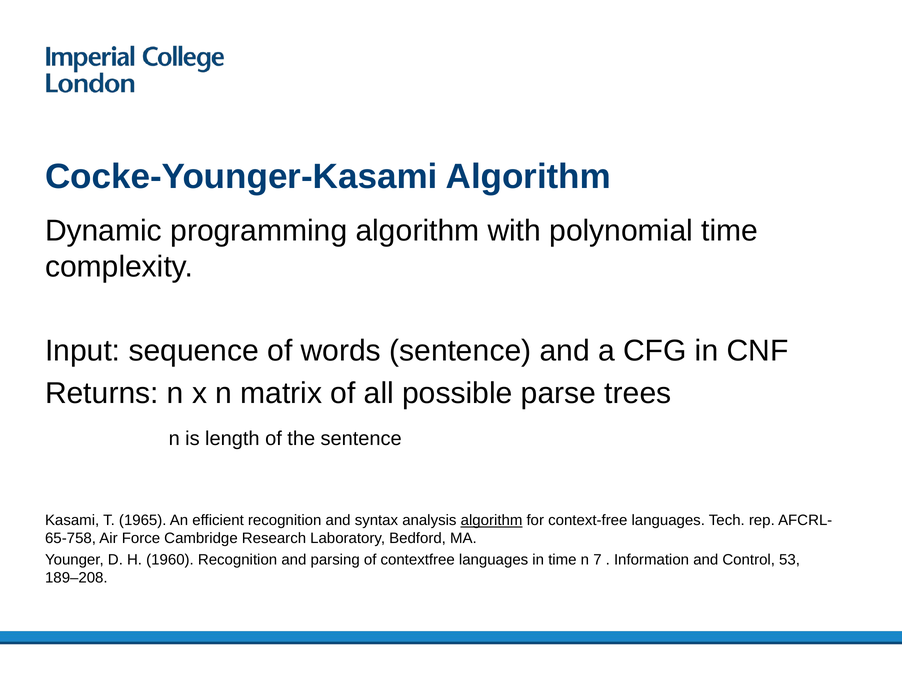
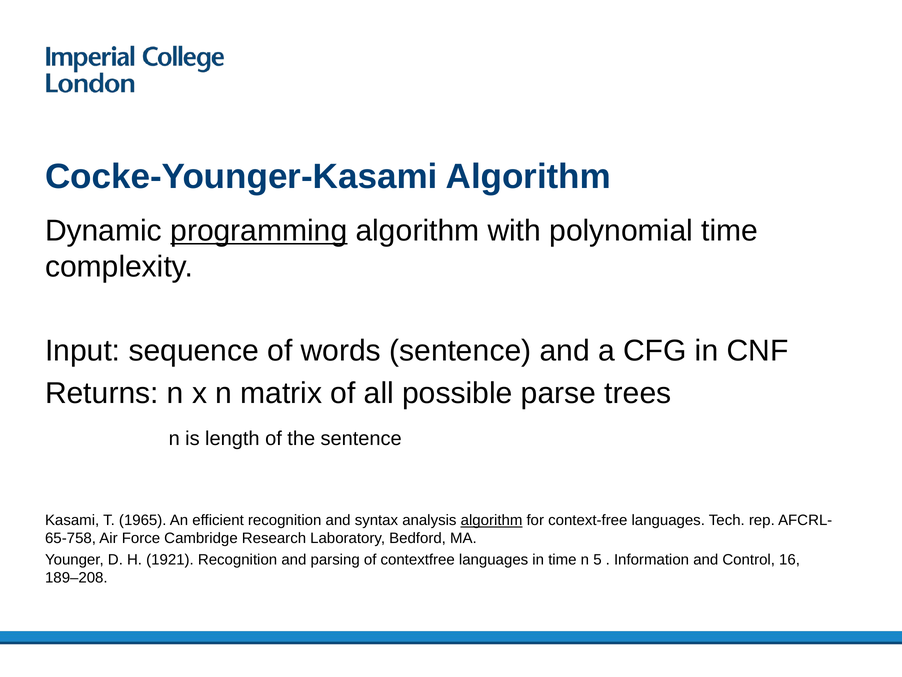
programming underline: none -> present
1960: 1960 -> 1921
7: 7 -> 5
53: 53 -> 16
